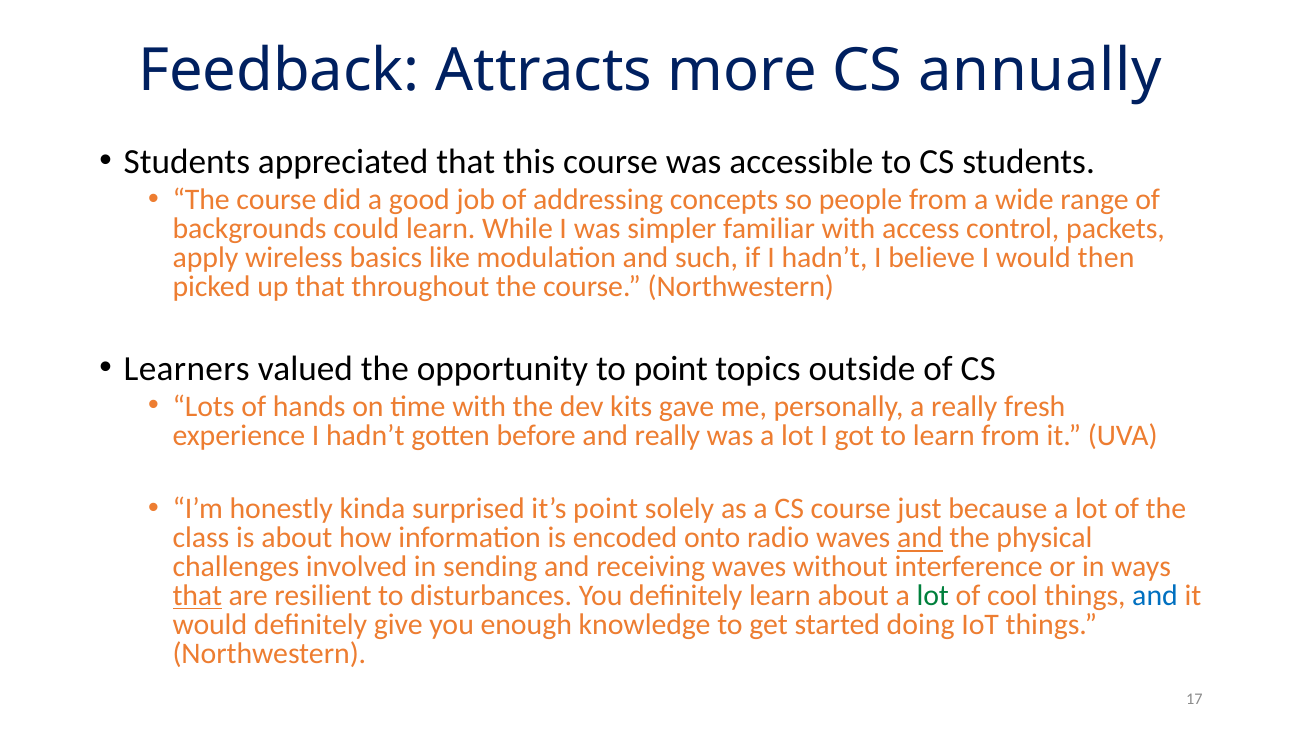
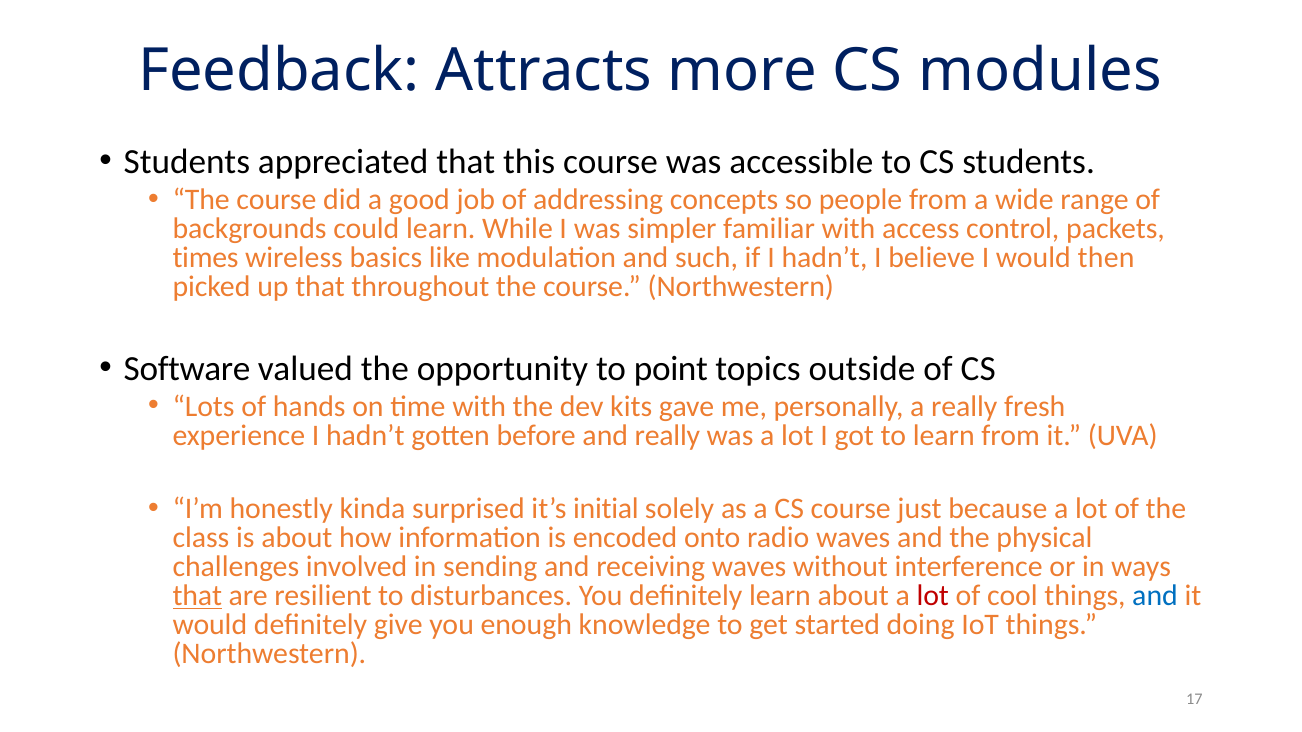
annually: annually -> modules
apply: apply -> times
Learners: Learners -> Software
it’s point: point -> initial
and at (920, 538) underline: present -> none
lot at (933, 596) colour: green -> red
